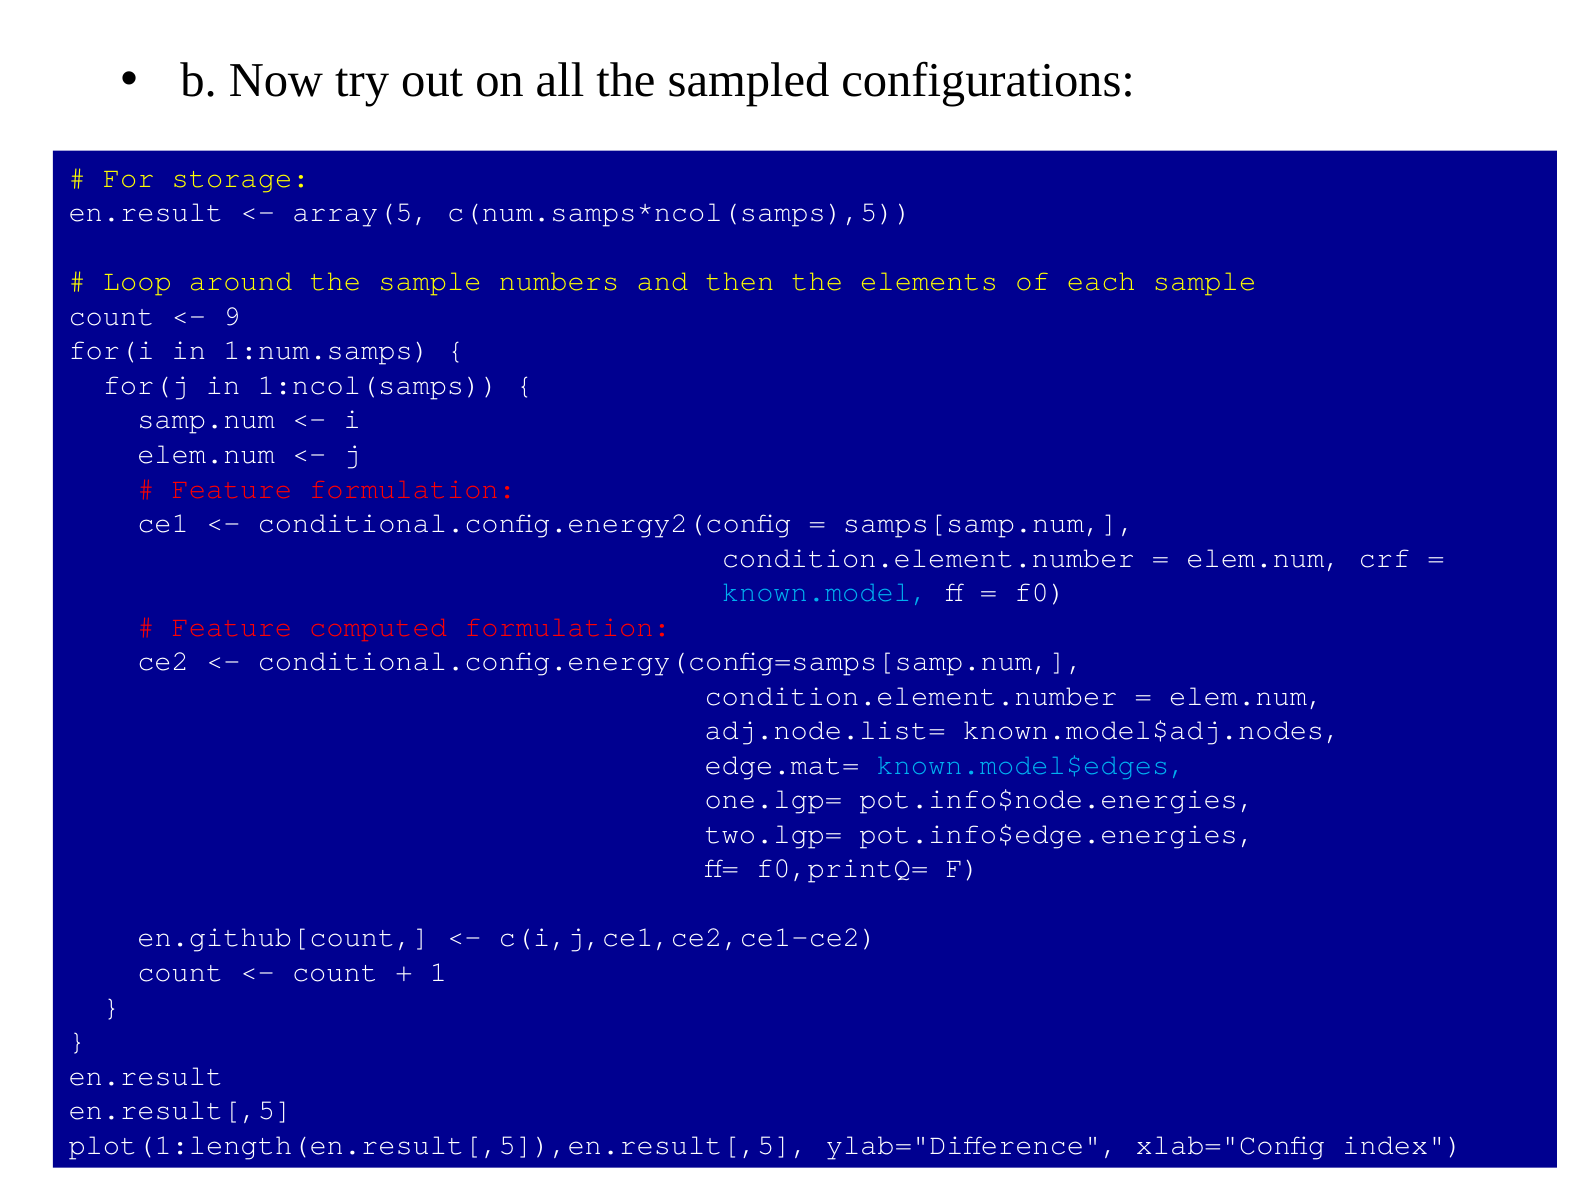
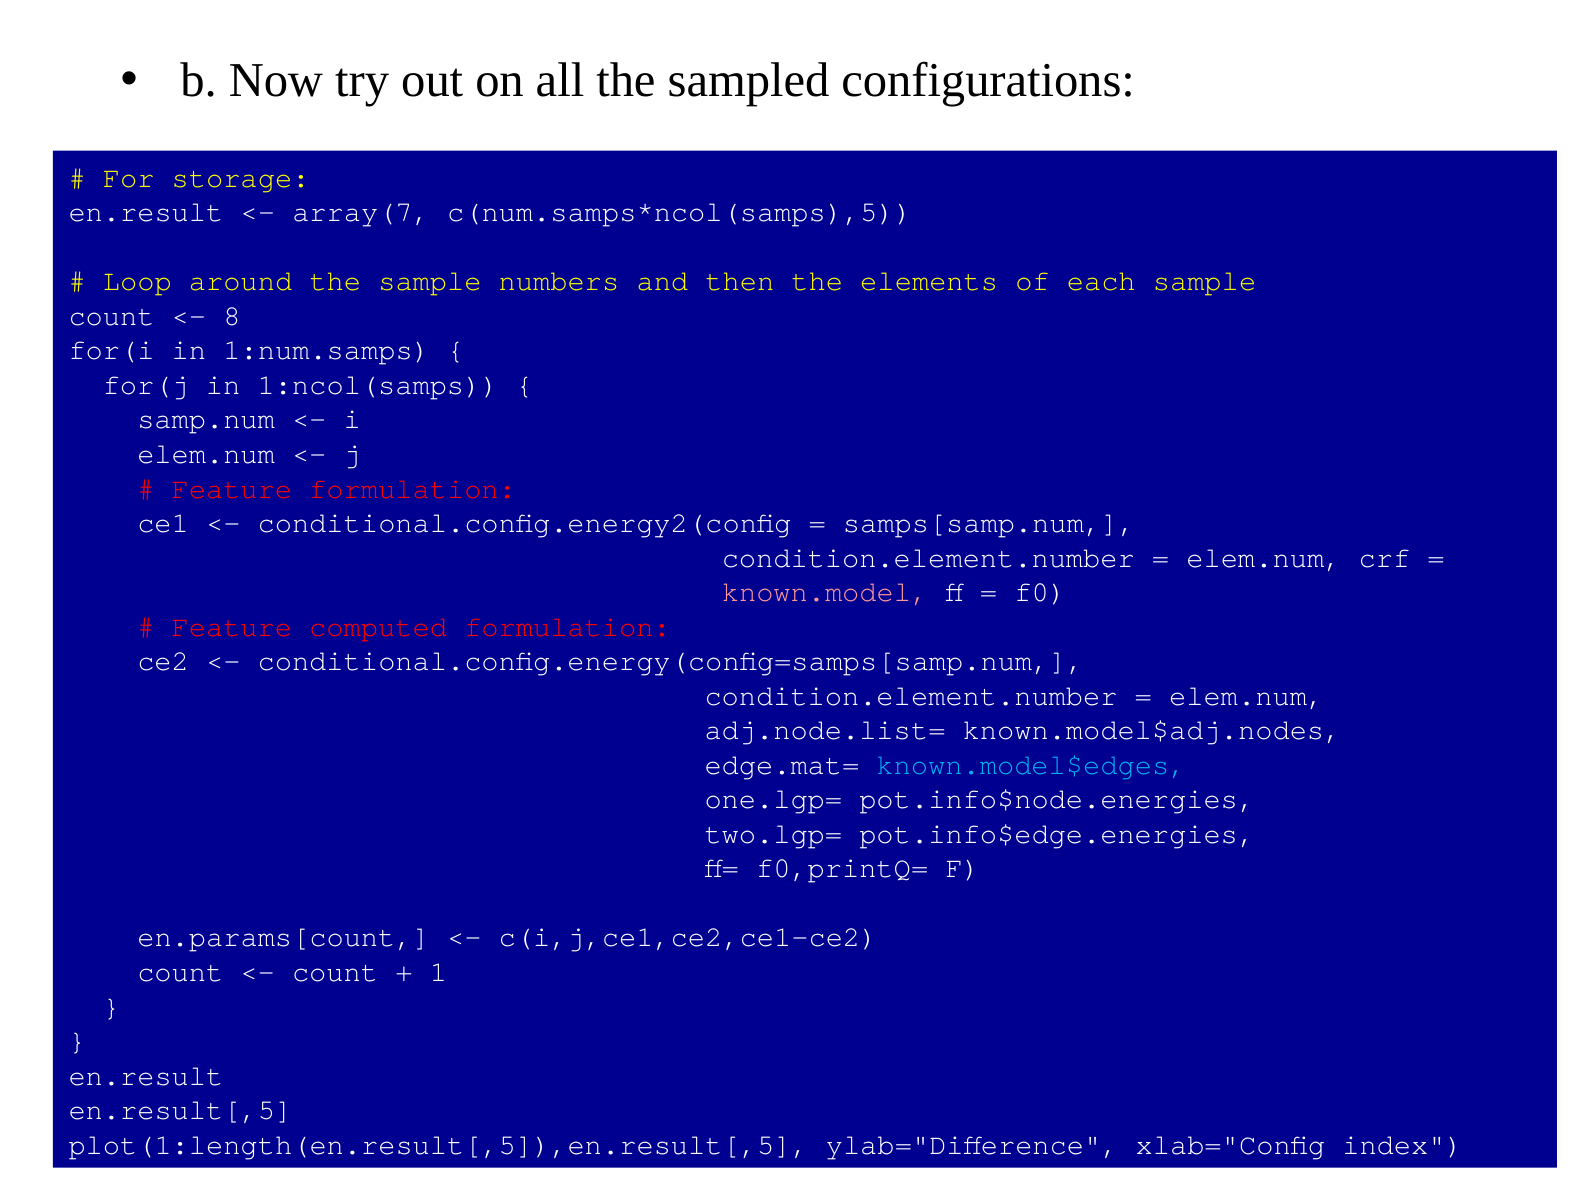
array(5: array(5 -> array(7
9: 9 -> 8
known.model colour: light blue -> pink
en.github[count: en.github[count -> en.params[count
